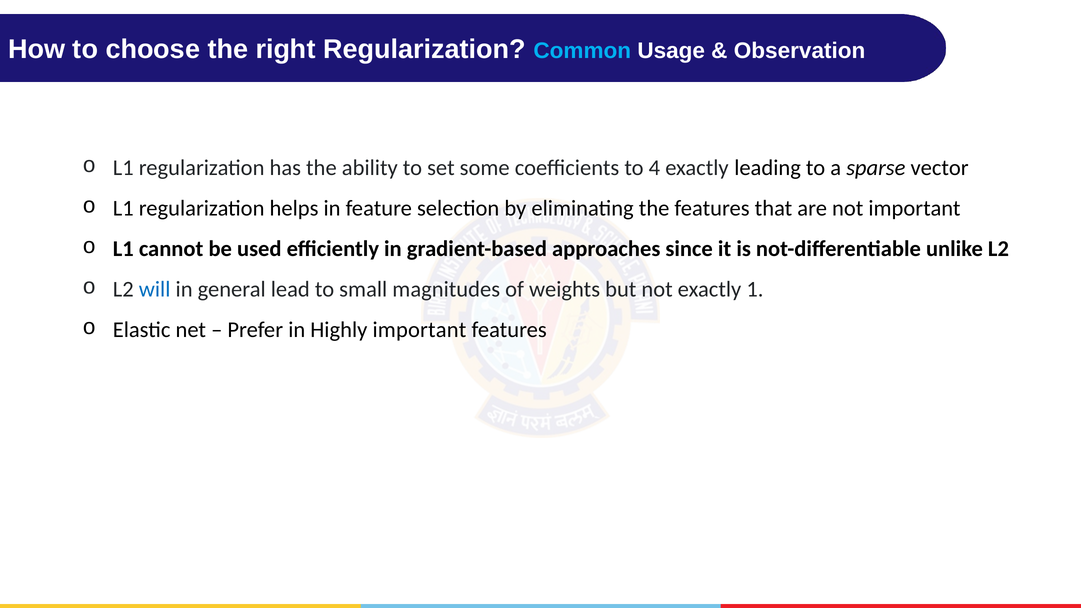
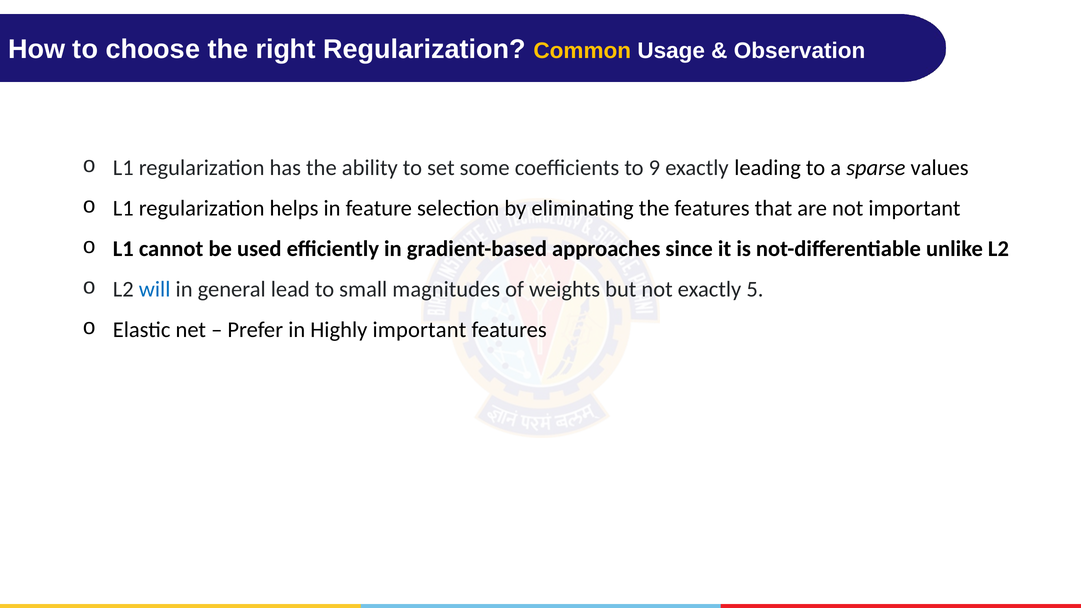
Common colour: light blue -> yellow
4: 4 -> 9
vector: vector -> values
1: 1 -> 5
